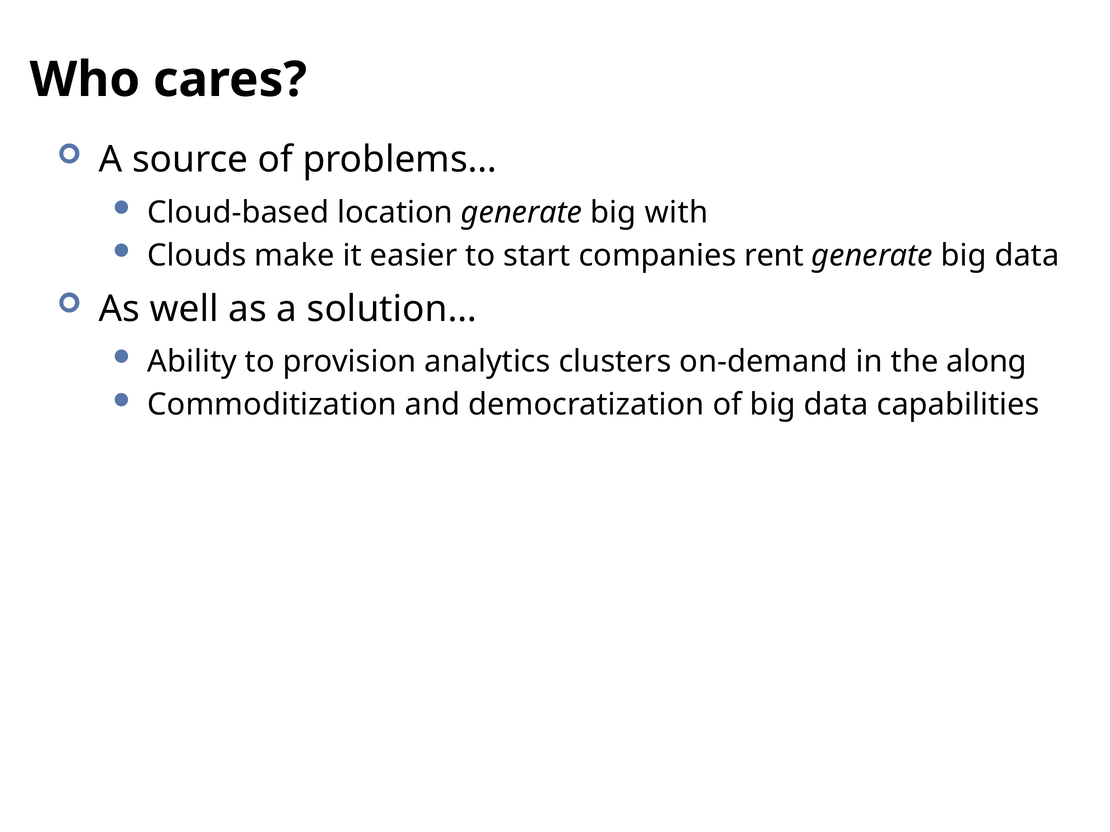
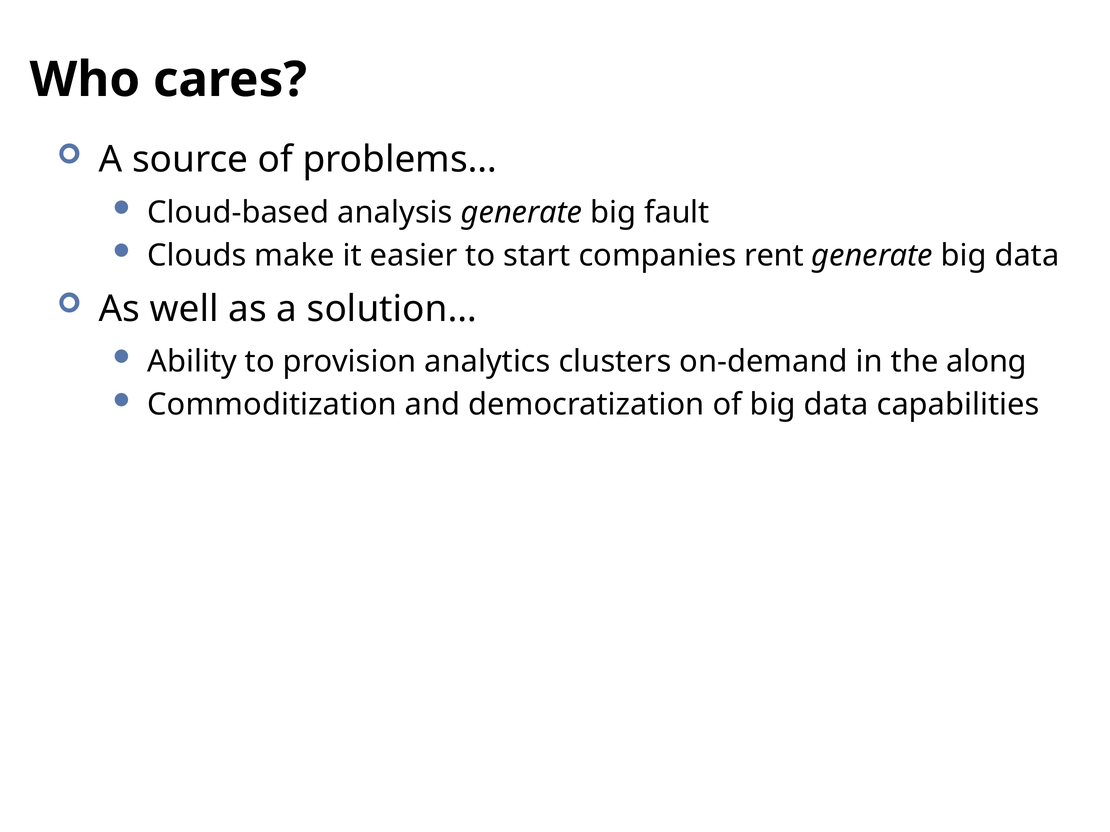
location: location -> analysis
with: with -> fault
